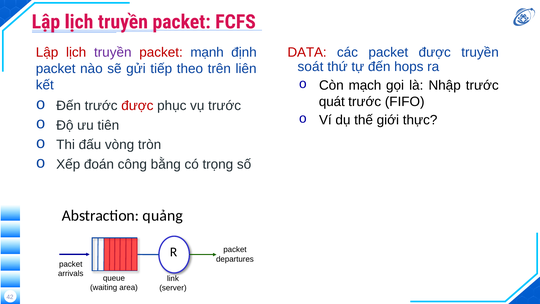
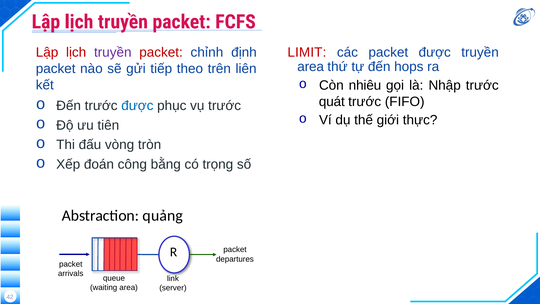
DATA: DATA -> LIMIT
mạnh: mạnh -> chỉnh
soát at (310, 67): soát -> area
mạch: mạch -> nhiêu
được at (137, 106) colour: red -> blue
